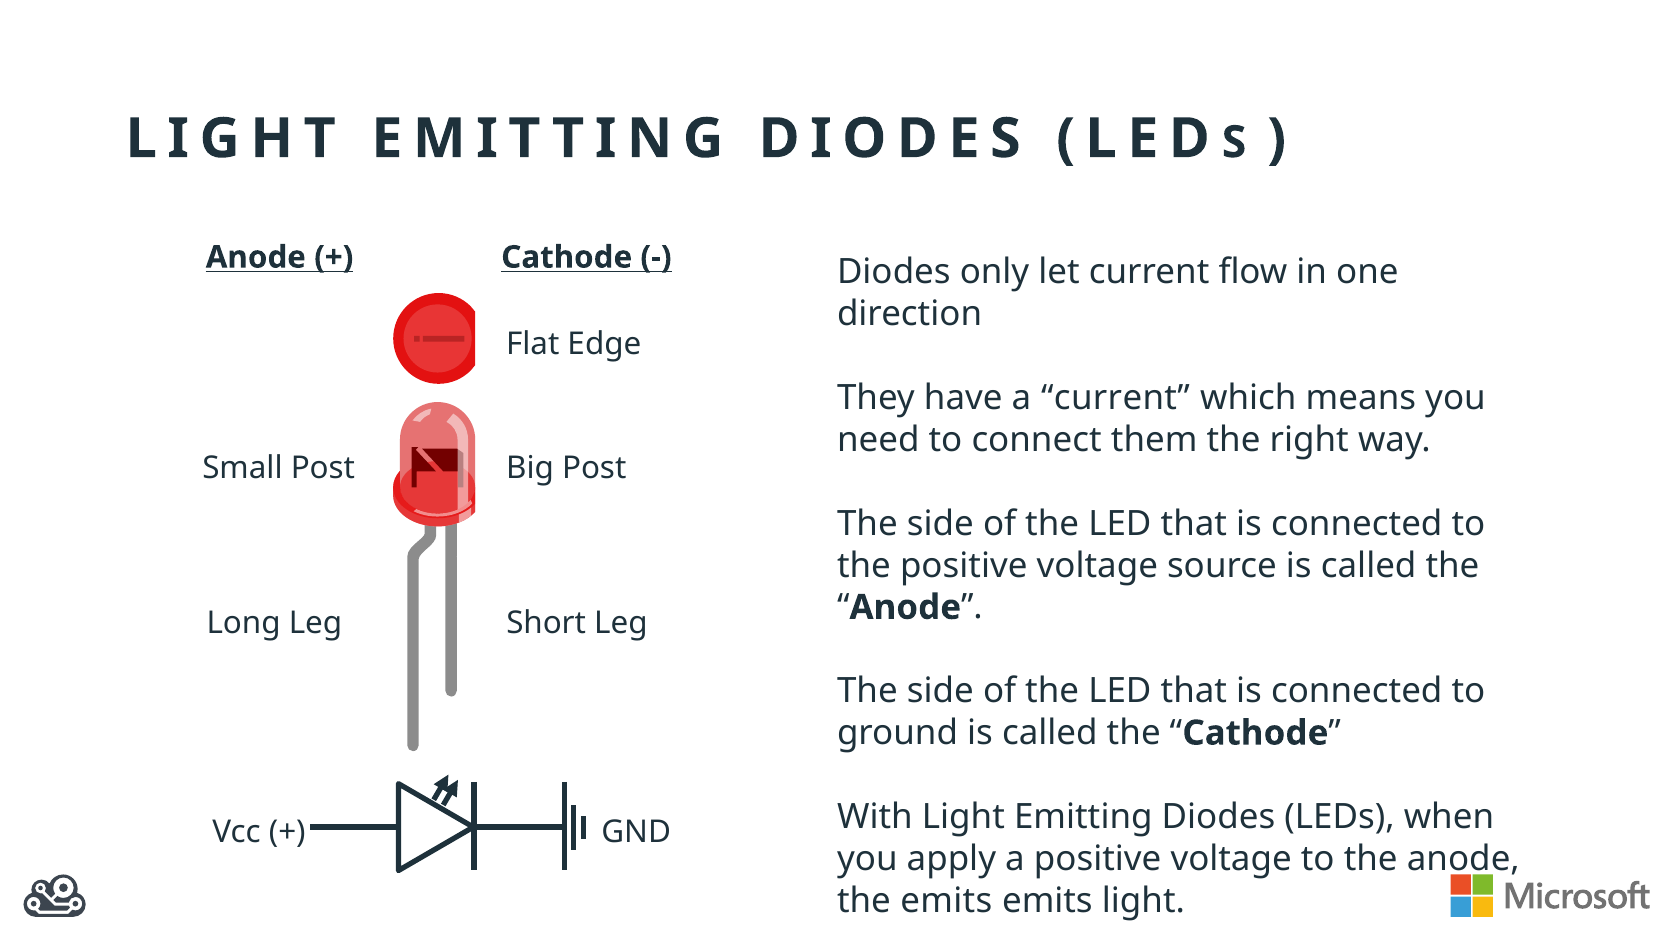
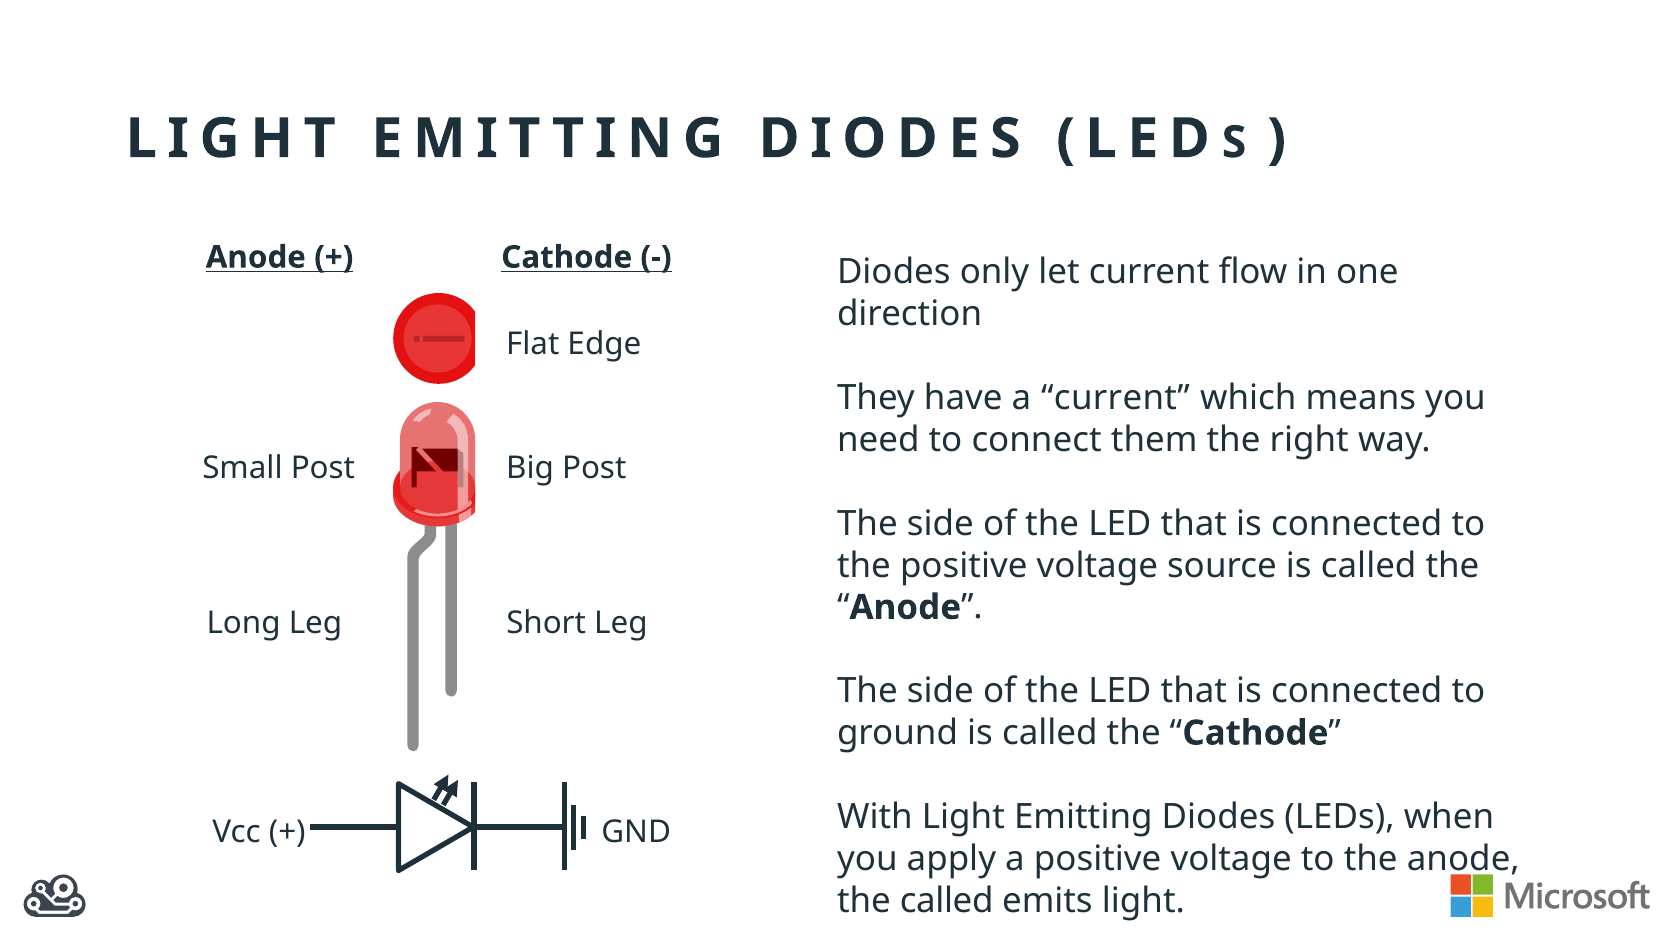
the emits: emits -> called
